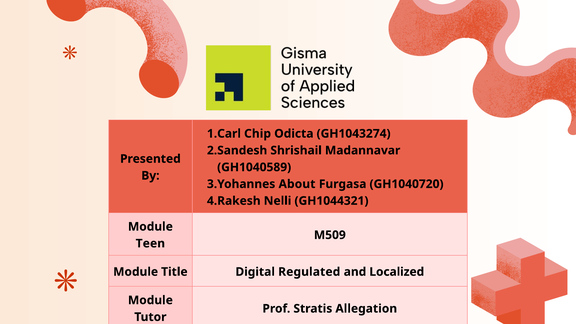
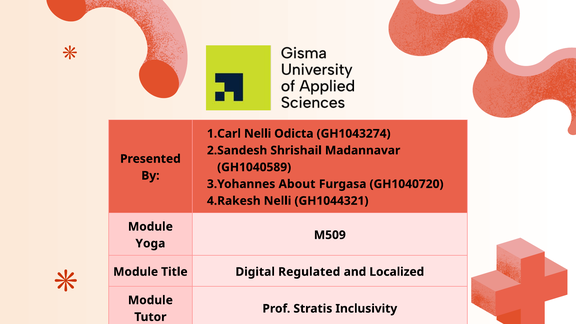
Chip at (258, 134): Chip -> Nelli
Teen: Teen -> Yoga
Allegation: Allegation -> Inclusivity
